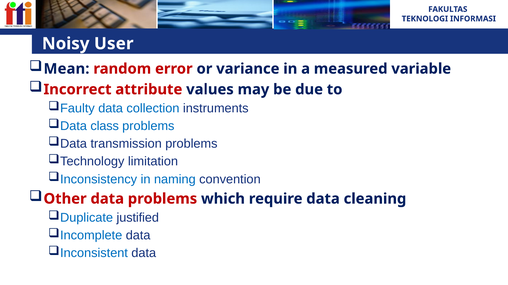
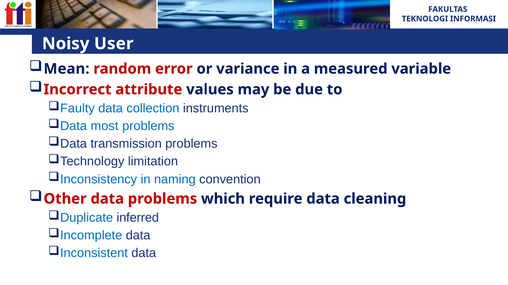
class: class -> most
justified: justified -> inferred
